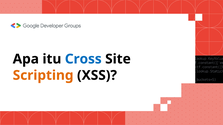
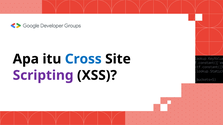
Scripting colour: orange -> purple
